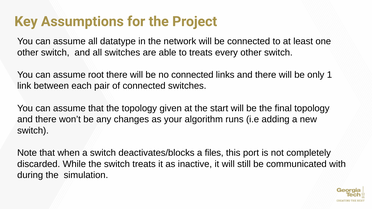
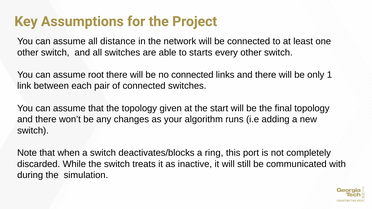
datatype: datatype -> distance
to treats: treats -> starts
files: files -> ring
